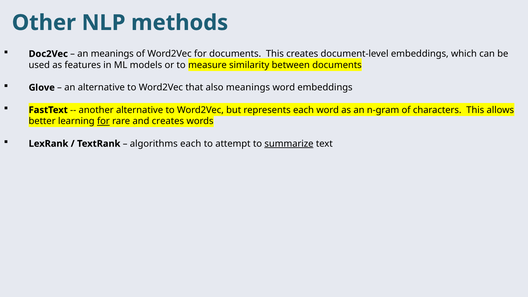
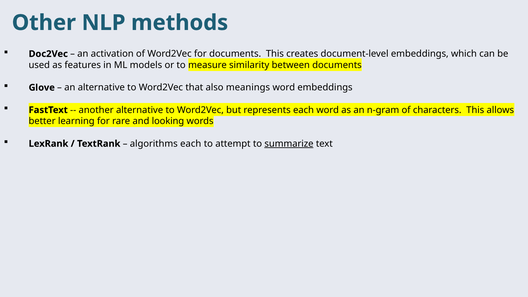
an meanings: meanings -> activation
for at (103, 121) underline: present -> none
and creates: creates -> looking
